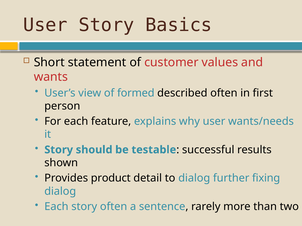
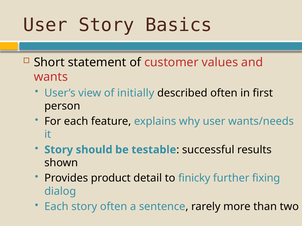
formed: formed -> initially
to dialog: dialog -> finicky
